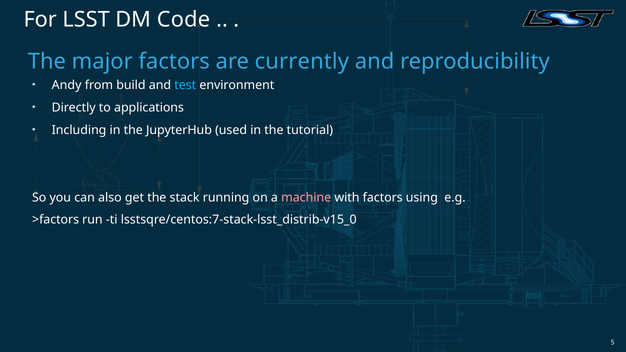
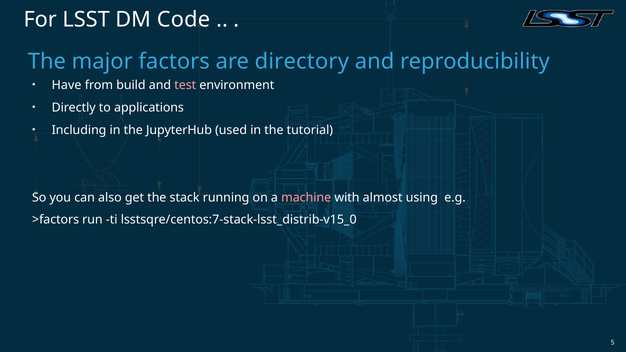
currently: currently -> directory
Andy: Andy -> Have
test colour: light blue -> pink
with factors: factors -> almost
